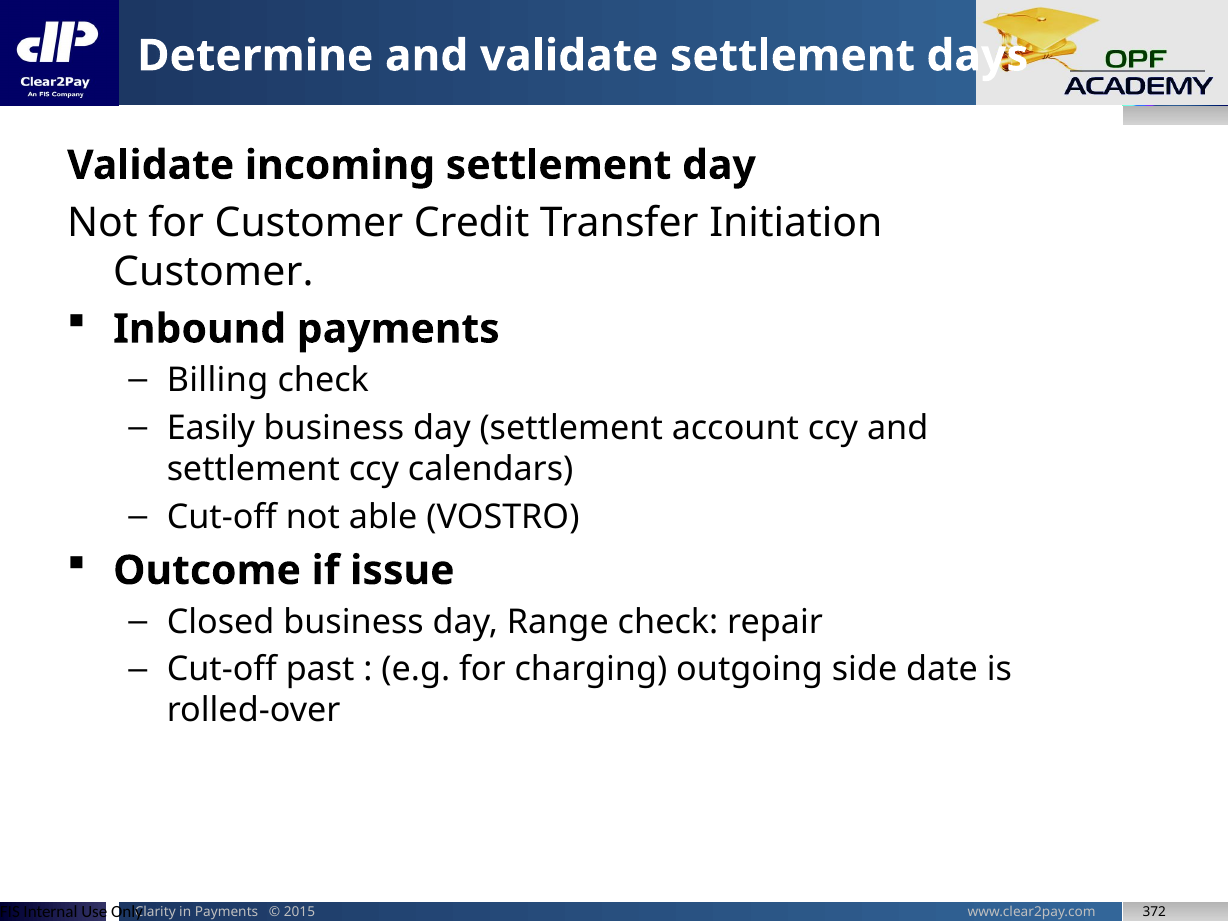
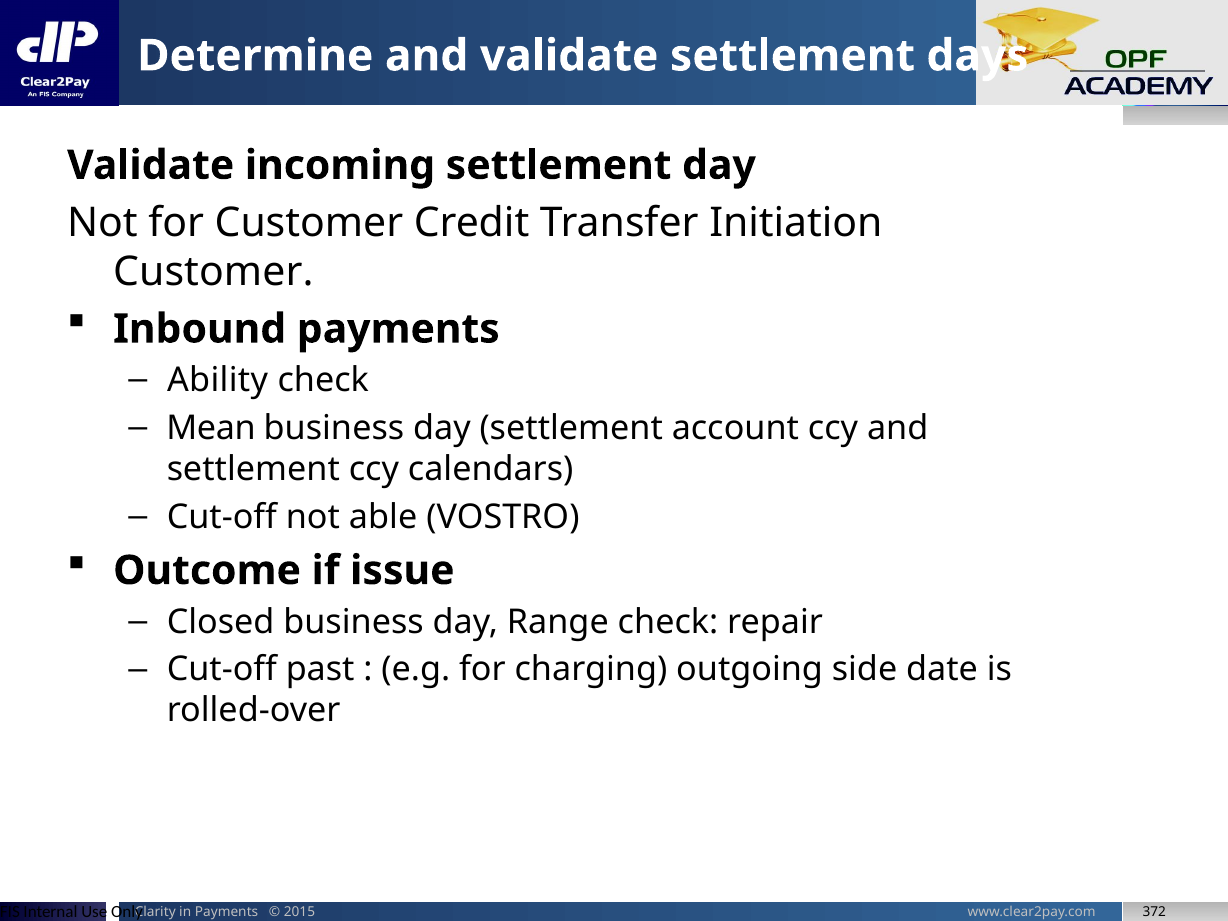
Billing: Billing -> Ability
Easily: Easily -> Mean
